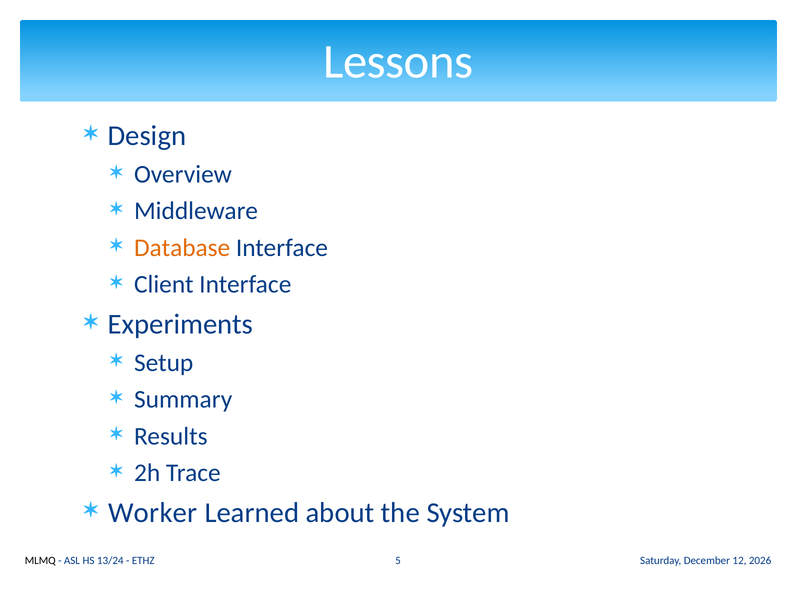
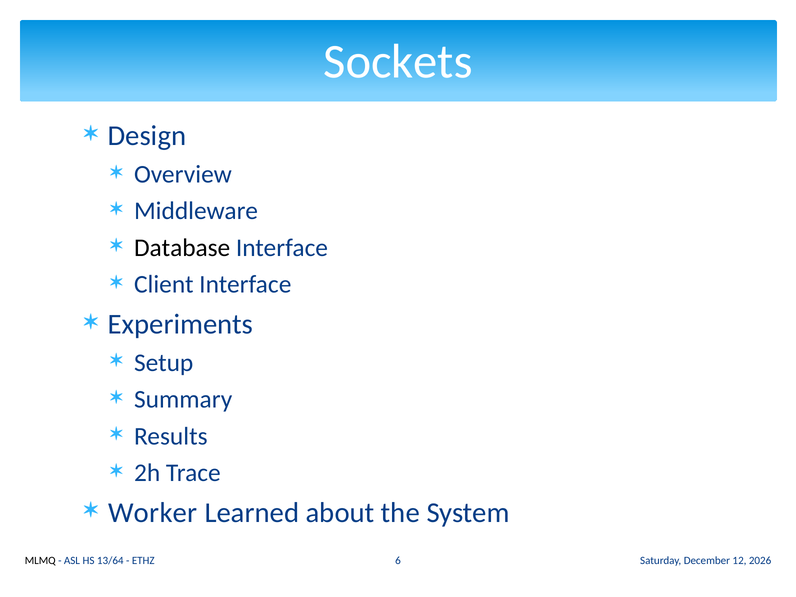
Lessons: Lessons -> Sockets
Database colour: orange -> black
13/24: 13/24 -> 13/64
5: 5 -> 6
